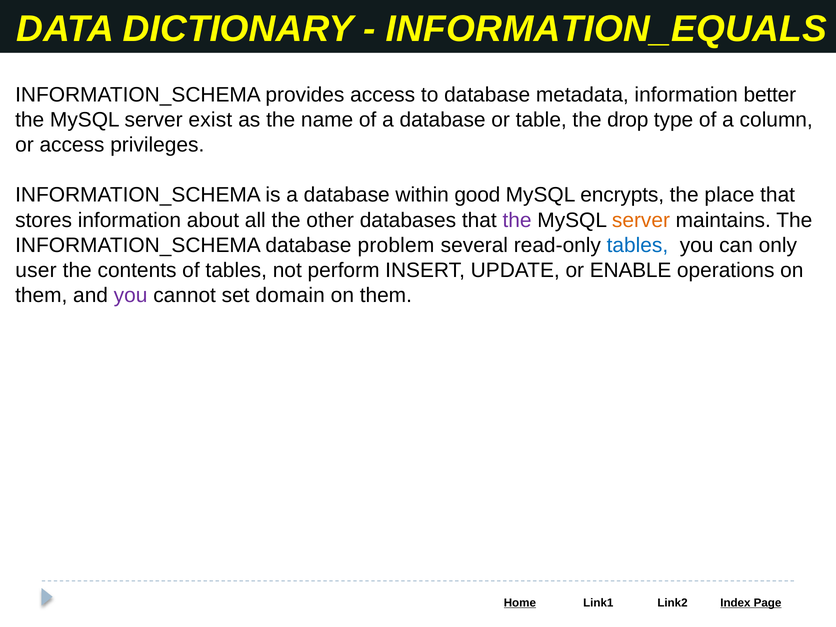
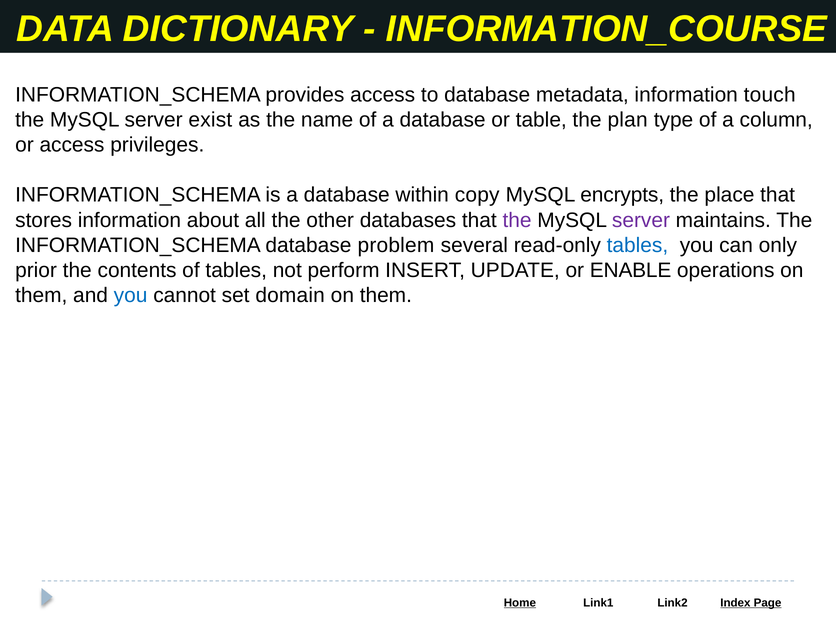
INFORMATION_EQUALS: INFORMATION_EQUALS -> INFORMATION_COURSE
better: better -> touch
drop: drop -> plan
good: good -> copy
server at (641, 220) colour: orange -> purple
user: user -> prior
you at (131, 295) colour: purple -> blue
